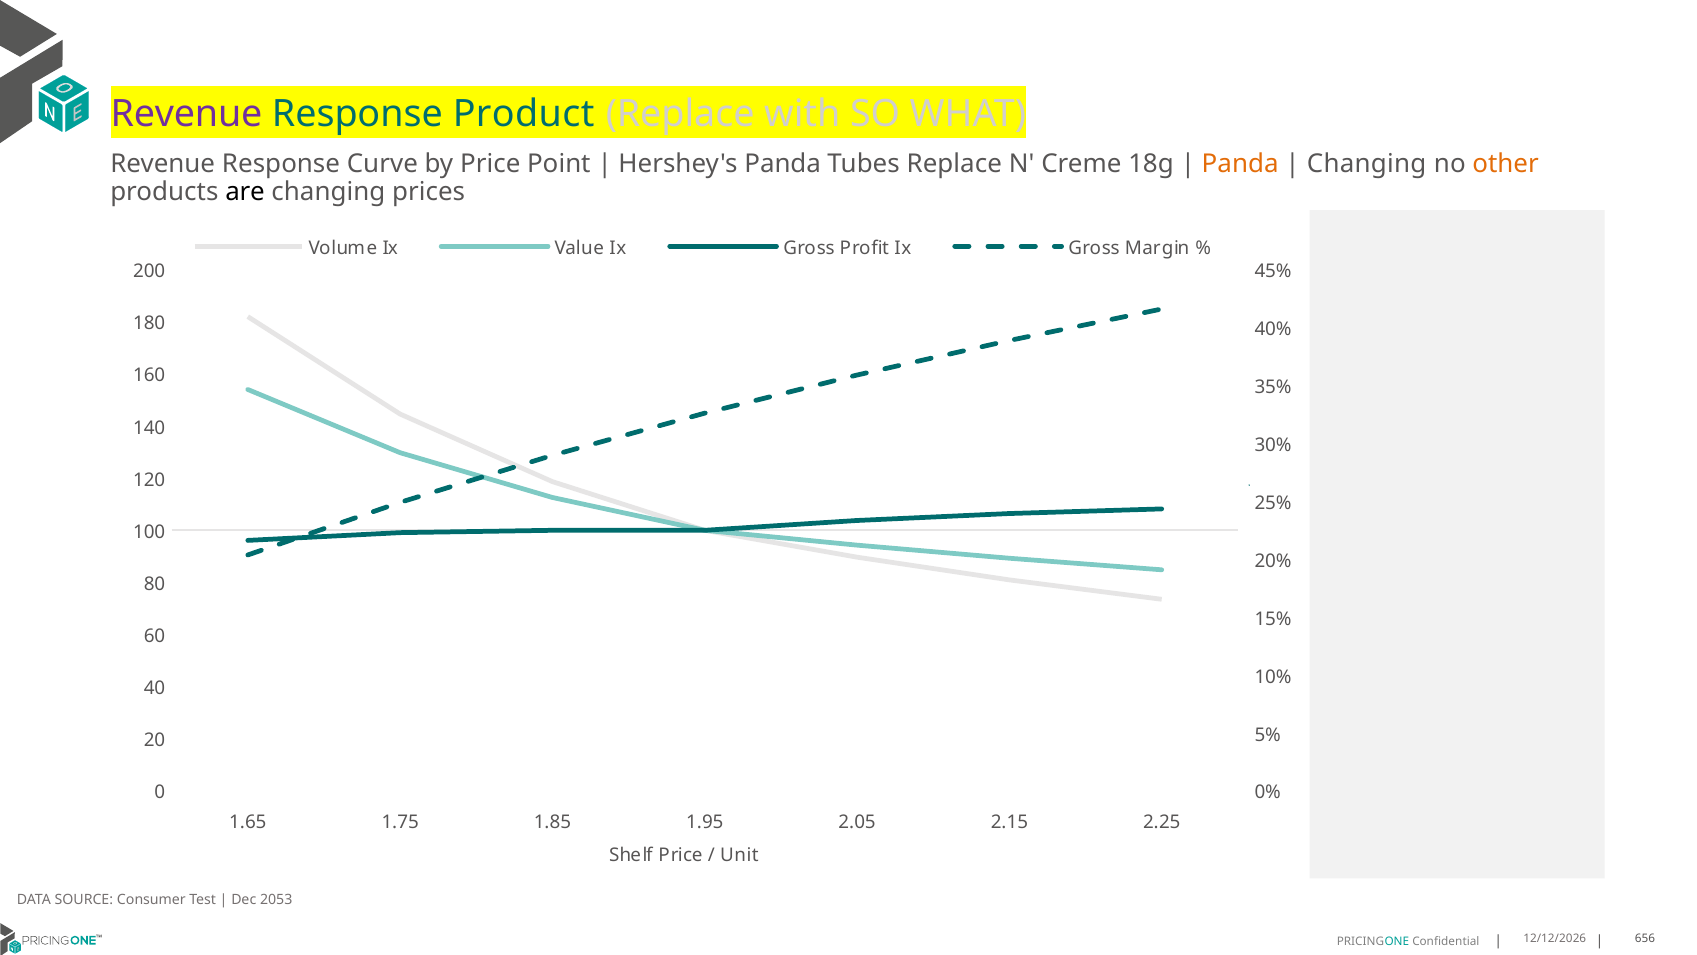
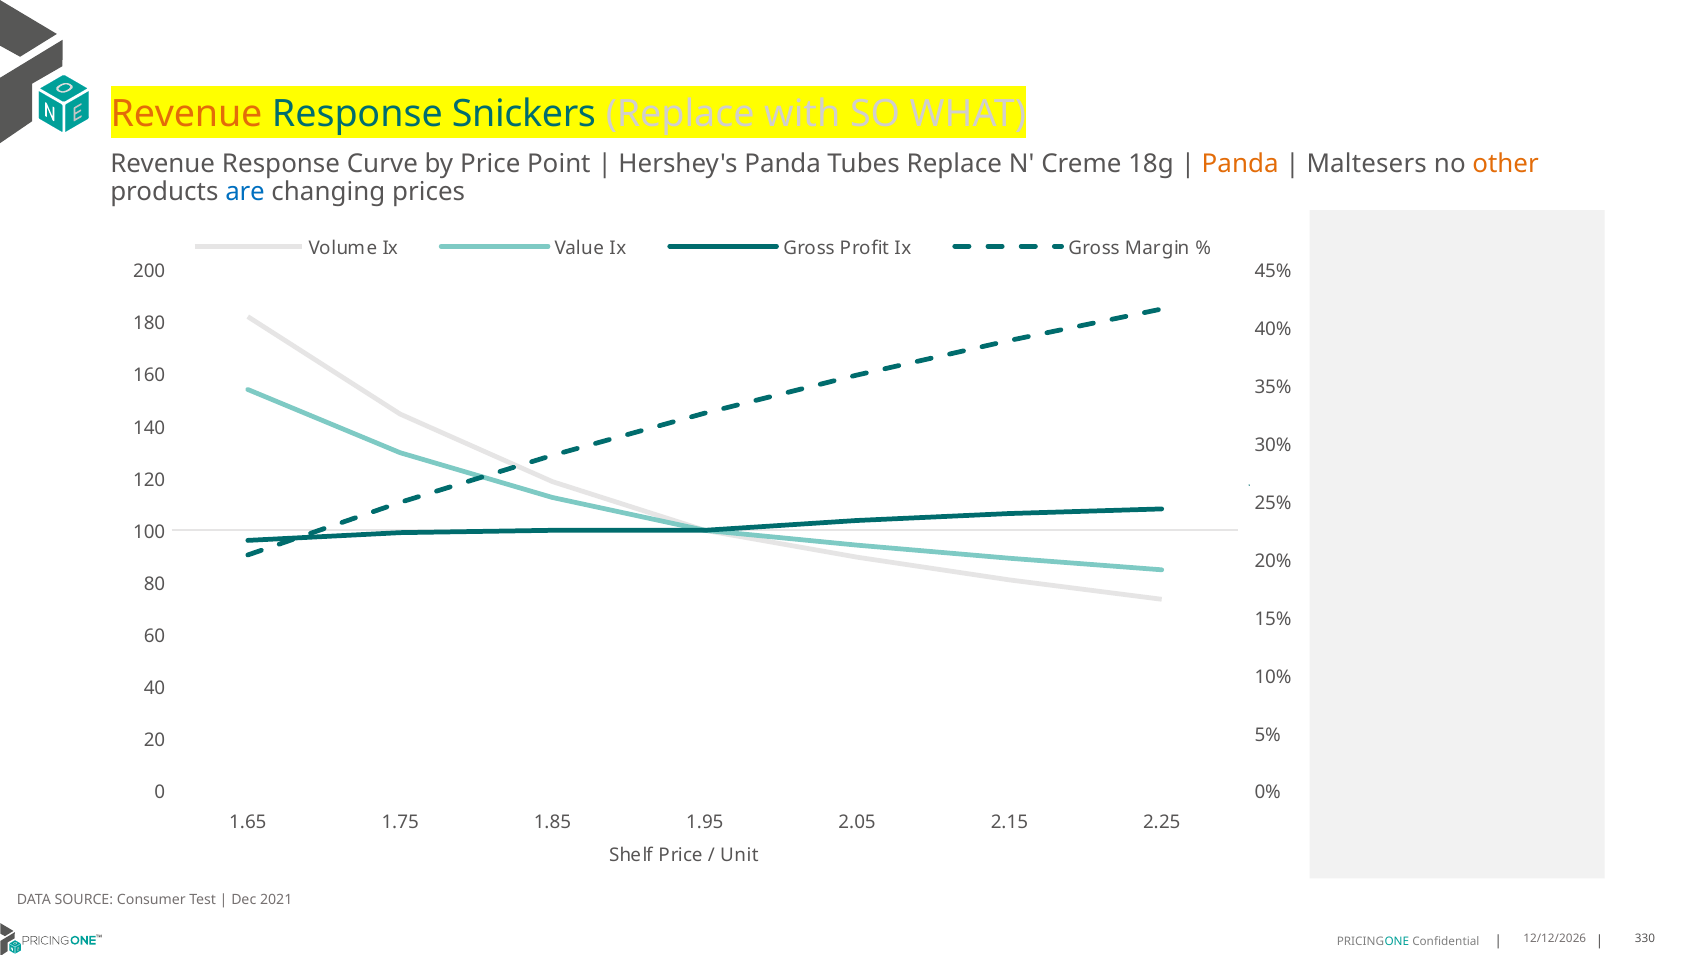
Revenue at (186, 114) colour: purple -> orange
Product: Product -> Snickers
Changing at (1367, 164): Changing -> Maltesers
are colour: black -> blue
2053: 2053 -> 2021
656: 656 -> 330
